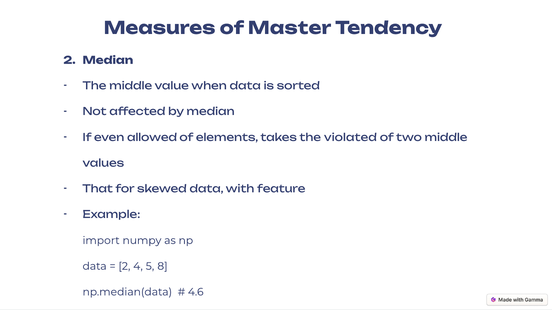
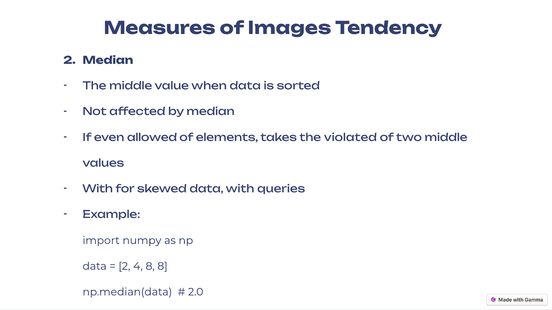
Master: Master -> Images
That at (98, 189): That -> With
feature: feature -> queries
4 5: 5 -> 8
4.6: 4.6 -> 2.0
